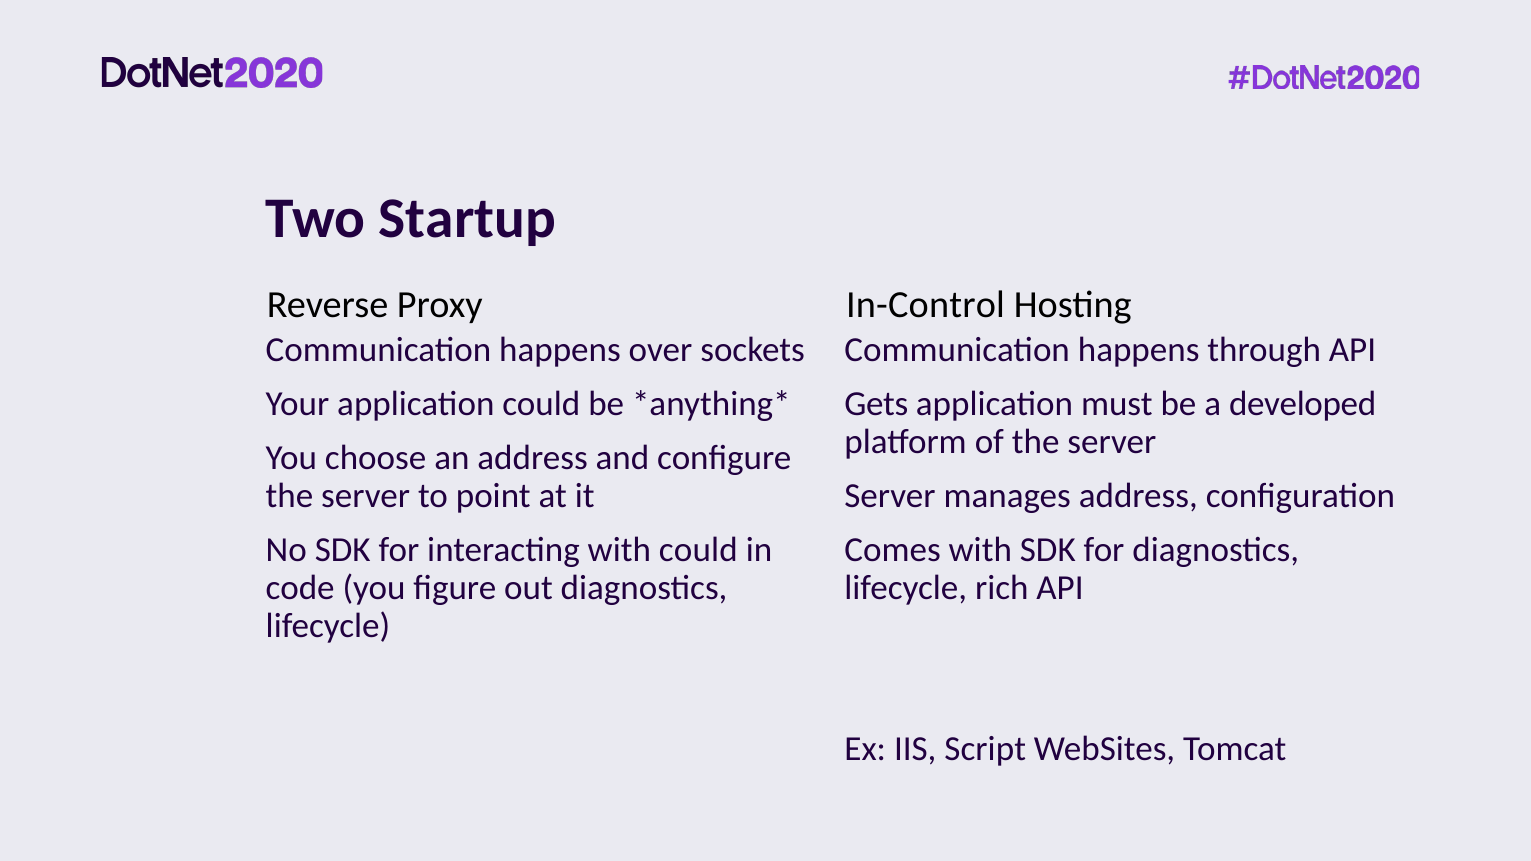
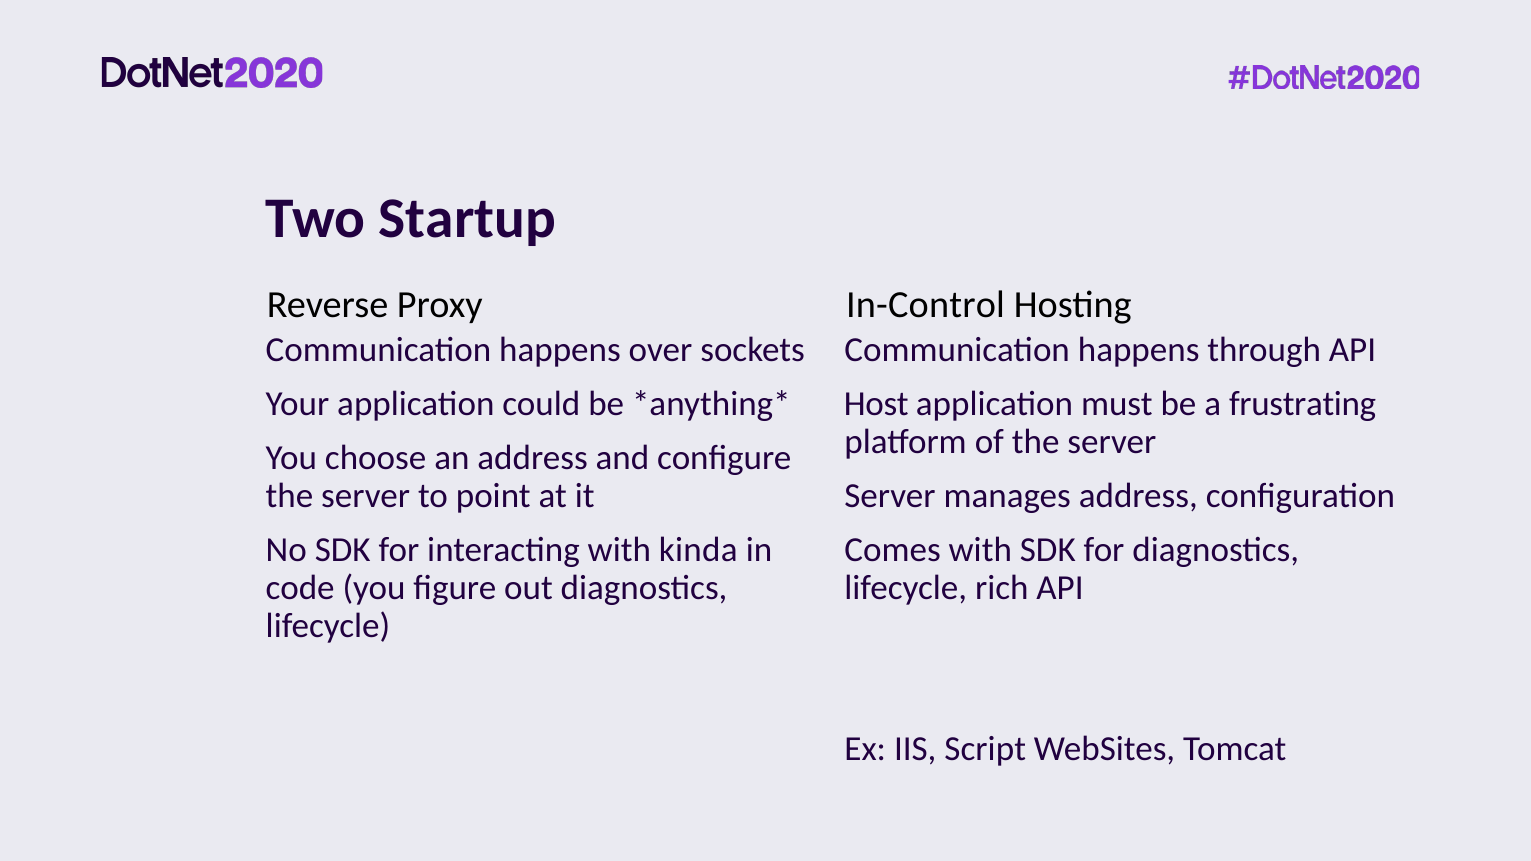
Gets: Gets -> Host
developed: developed -> frustrating
with could: could -> kinda
